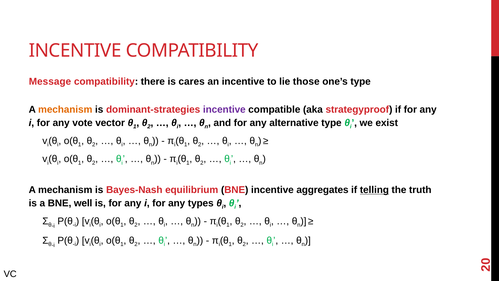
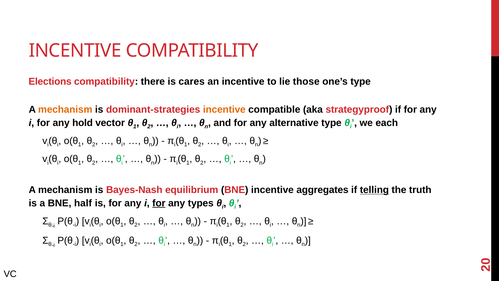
Message: Message -> Elections
incentive at (224, 110) colour: purple -> orange
vote: vote -> hold
exist: exist -> each
well: well -> half
for at (159, 203) underline: none -> present
